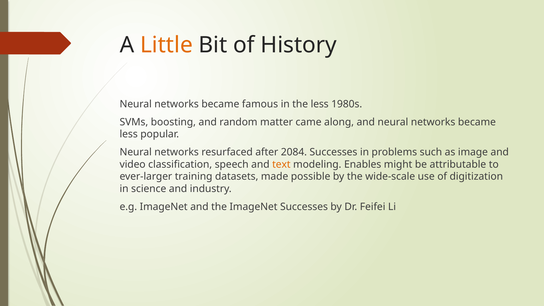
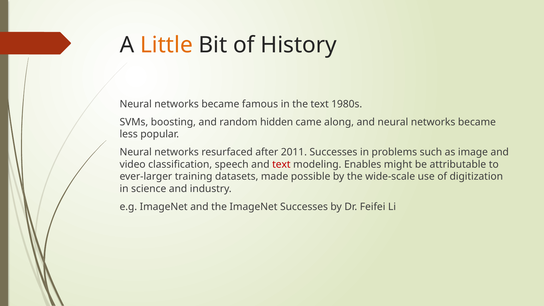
the less: less -> text
matter: matter -> hidden
2084: 2084 -> 2011
text at (281, 164) colour: orange -> red
